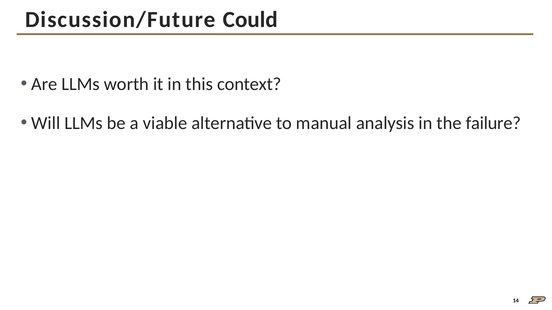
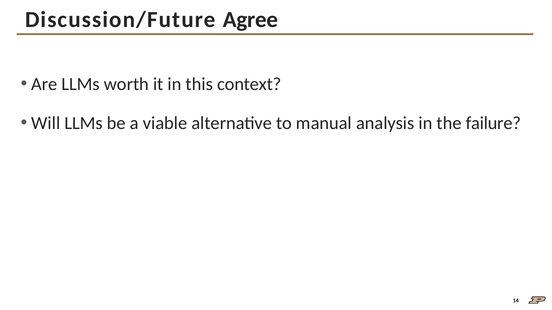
Could: Could -> Agree
